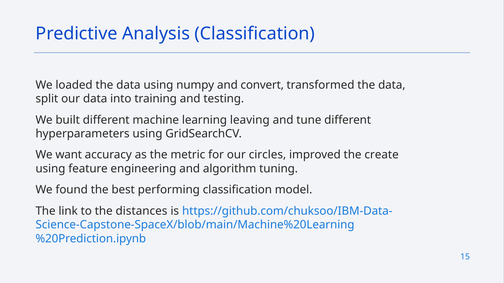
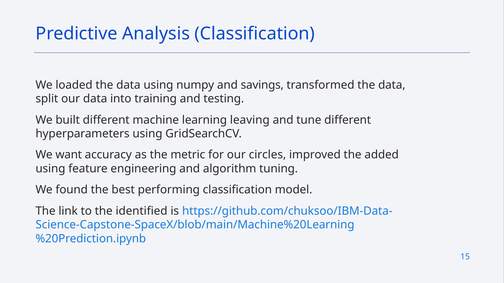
convert: convert -> savings
create: create -> added
distances: distances -> identified
